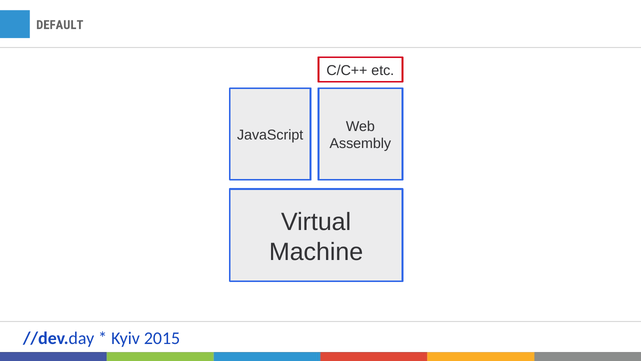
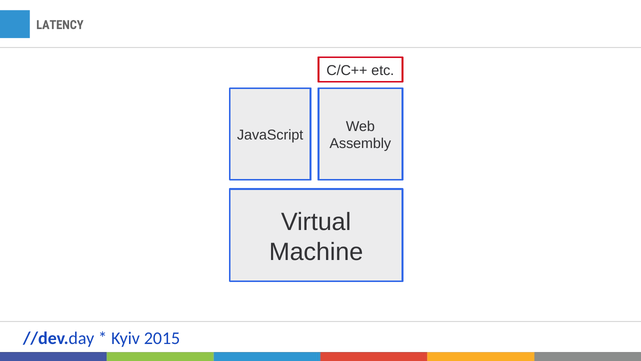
DEFAULT: DEFAULT -> LATENCY
